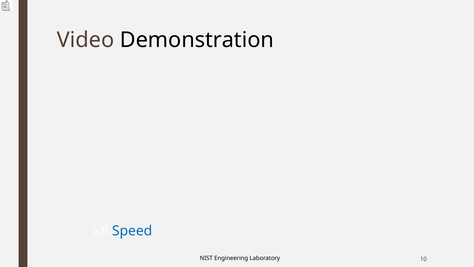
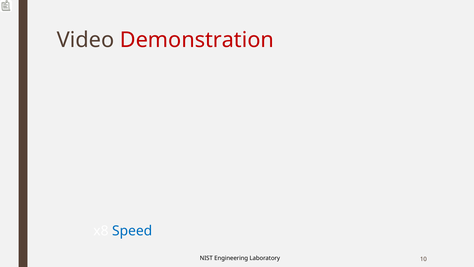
Demonstration colour: black -> red
